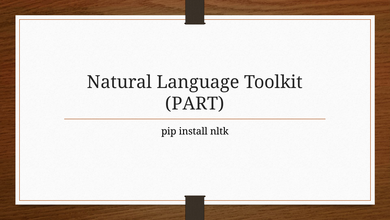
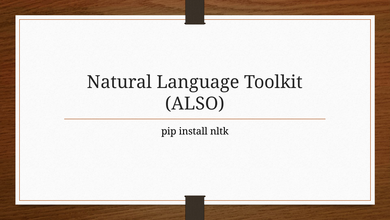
PART: PART -> ALSO
